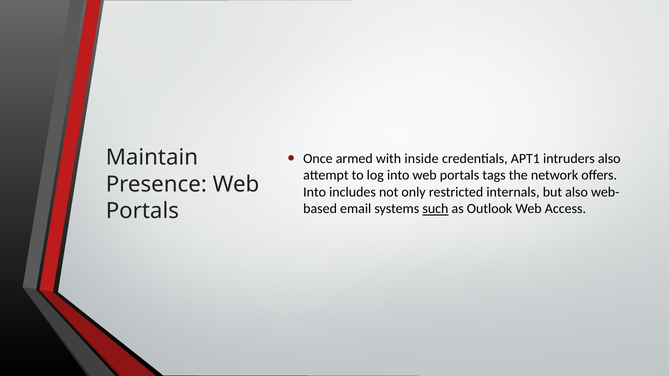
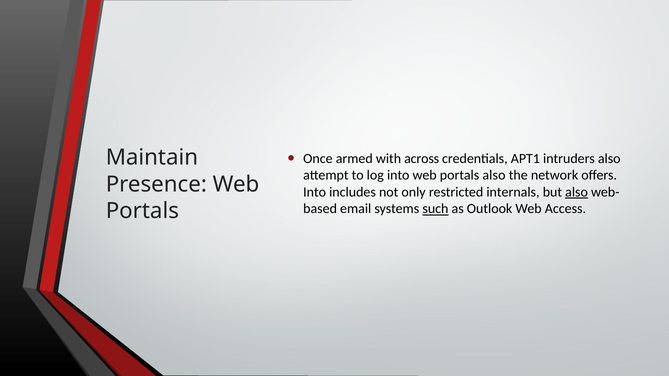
inside: inside -> across
portals tags: tags -> also
also at (577, 192) underline: none -> present
